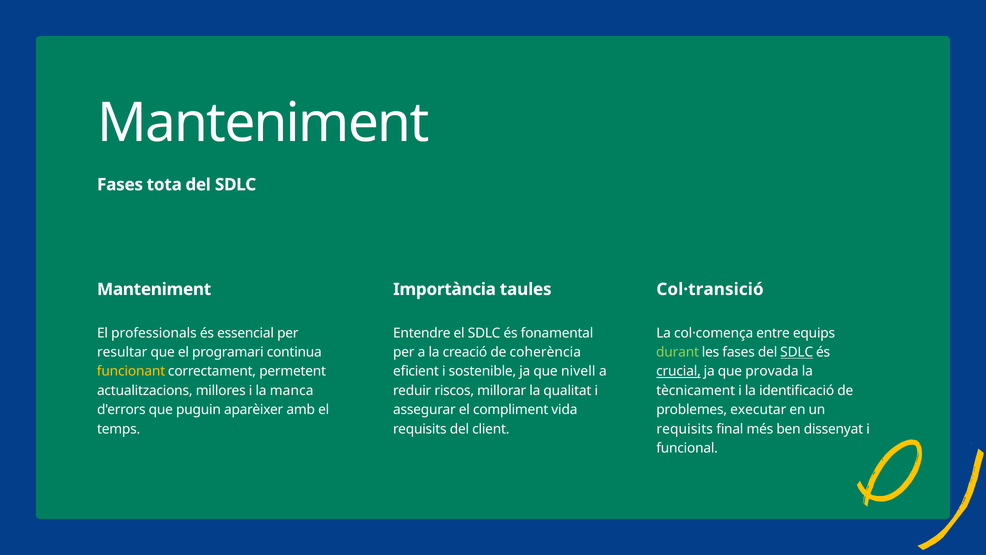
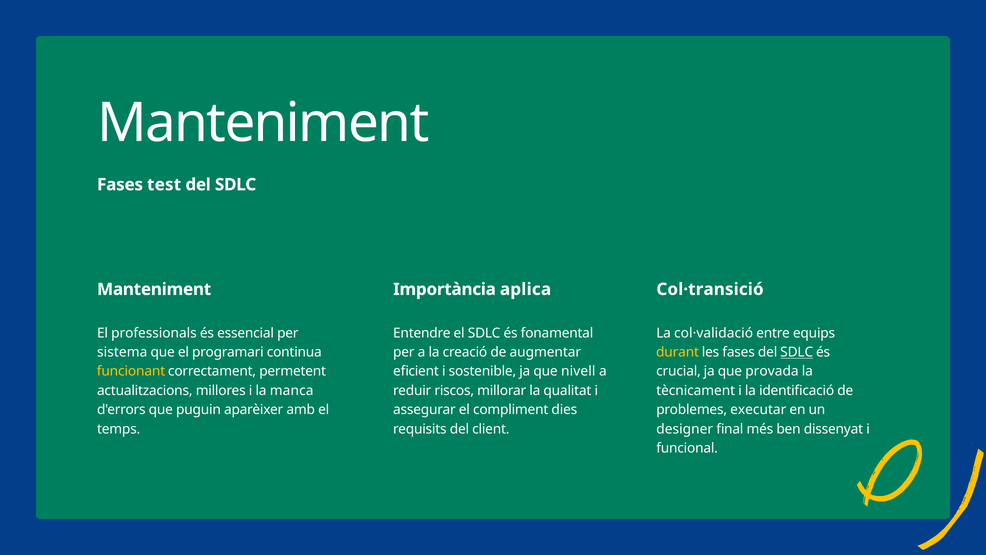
tota: tota -> test
taules: taules -> aplica
col·comença: col·comença -> col·validació
resultar: resultar -> sistema
coherència: coherència -> augmentar
durant colour: light green -> yellow
crucial underline: present -> none
vida: vida -> dies
requisits at (685, 429): requisits -> designer
